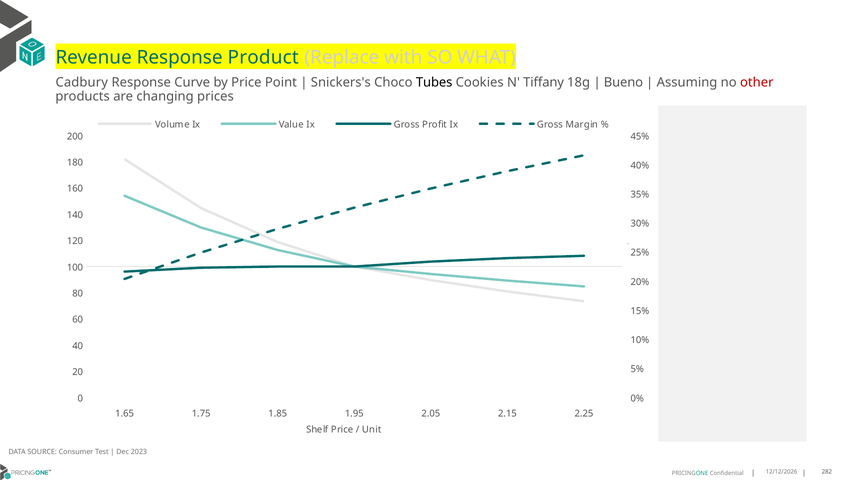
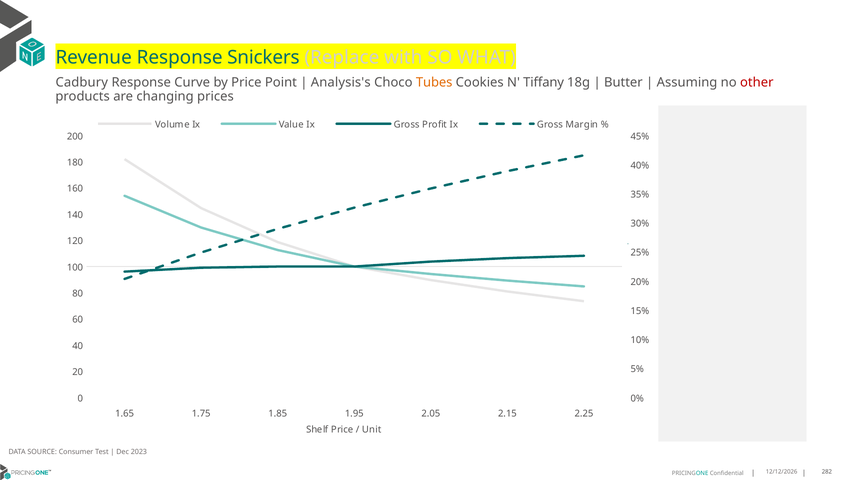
Product: Product -> Snickers
Snickers's: Snickers's -> Analysis's
Tubes colour: black -> orange
Bueno: Bueno -> Butter
